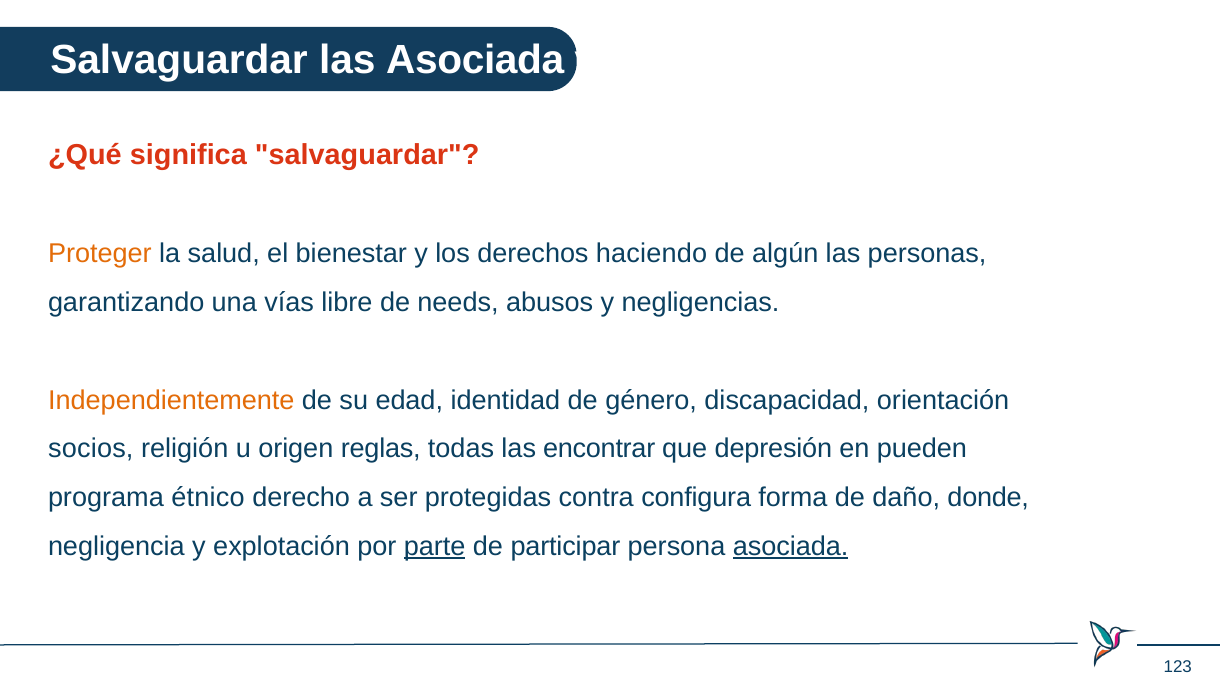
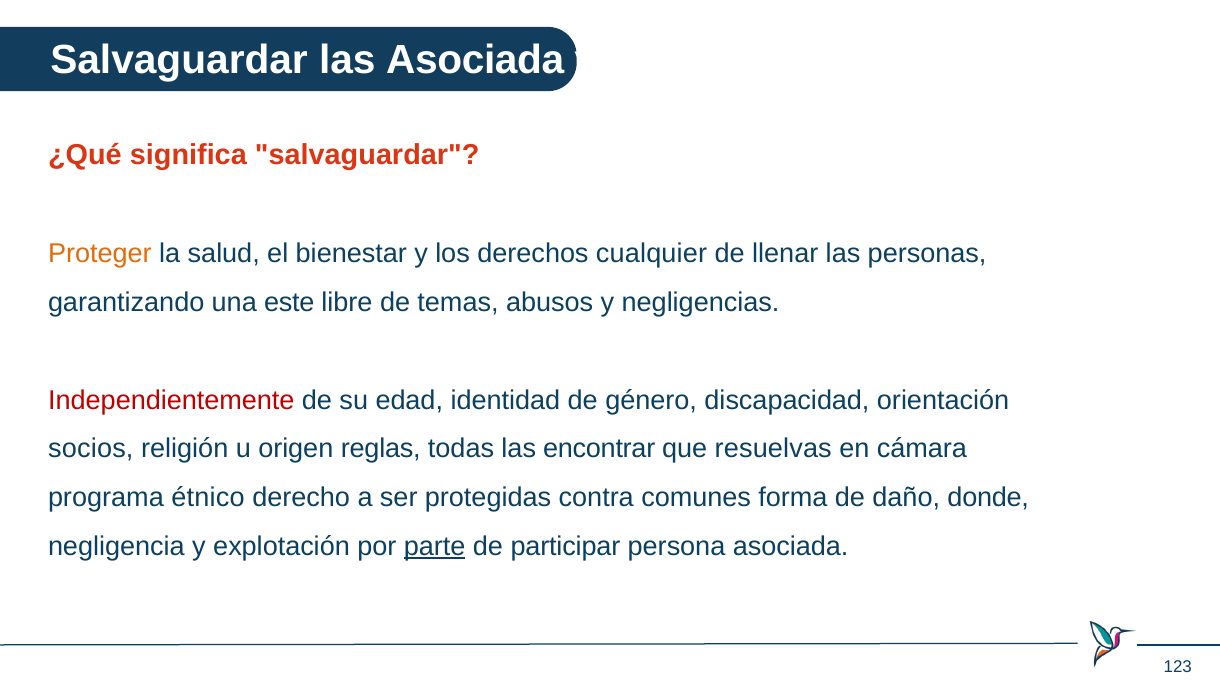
haciendo: haciendo -> cualquier
algún: algún -> llenar
vías: vías -> este
needs: needs -> temas
Independientemente colour: orange -> red
depresión: depresión -> resuelvas
pueden: pueden -> cámara
configura: configura -> comunes
asociada at (791, 546) underline: present -> none
